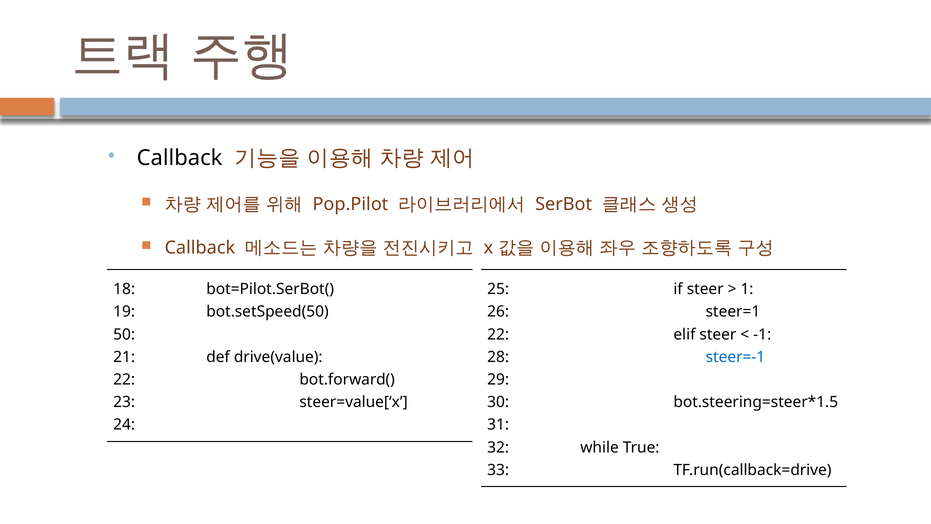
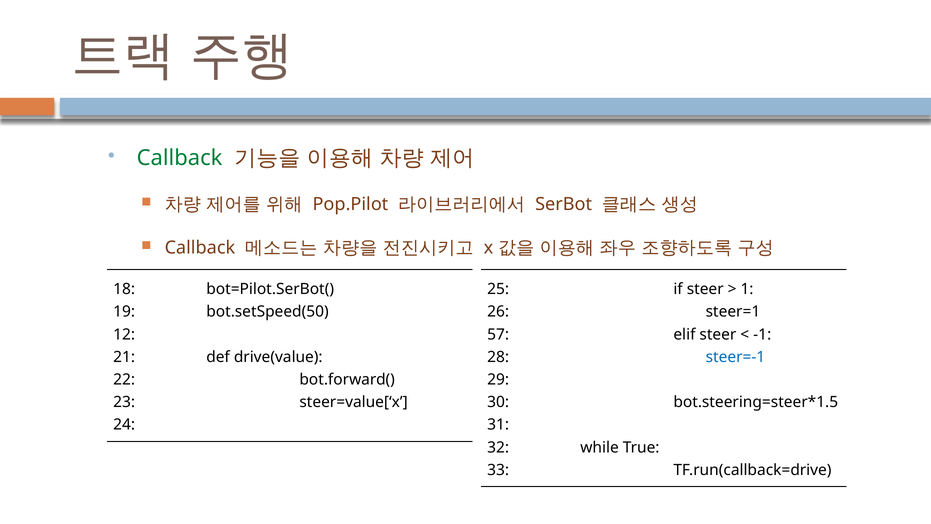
Callback at (180, 158) colour: black -> green
50: 50 -> 12
22 at (498, 334): 22 -> 57
